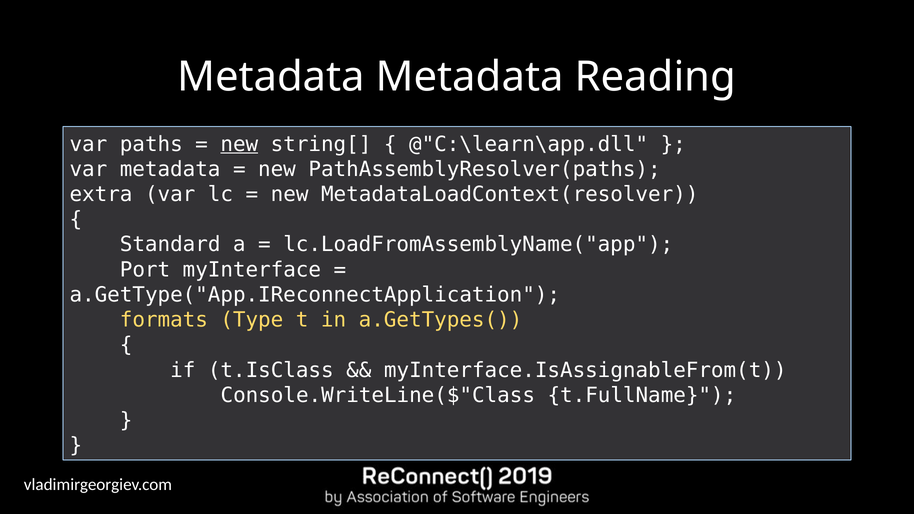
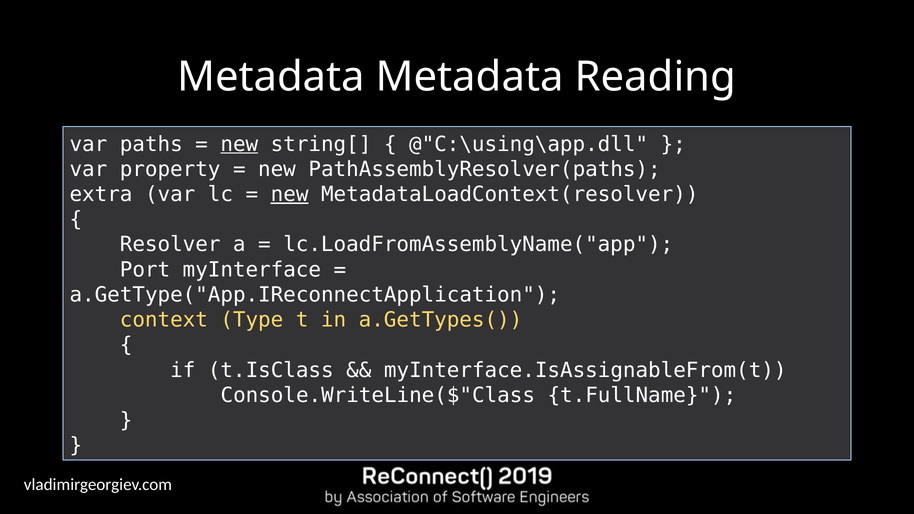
@"C:\learn\app.dll: @"C:\learn\app.dll -> @"C:\using\app.dll
var metadata: metadata -> property
new at (290, 194) underline: none -> present
Standard: Standard -> Resolver
formats: formats -> context
